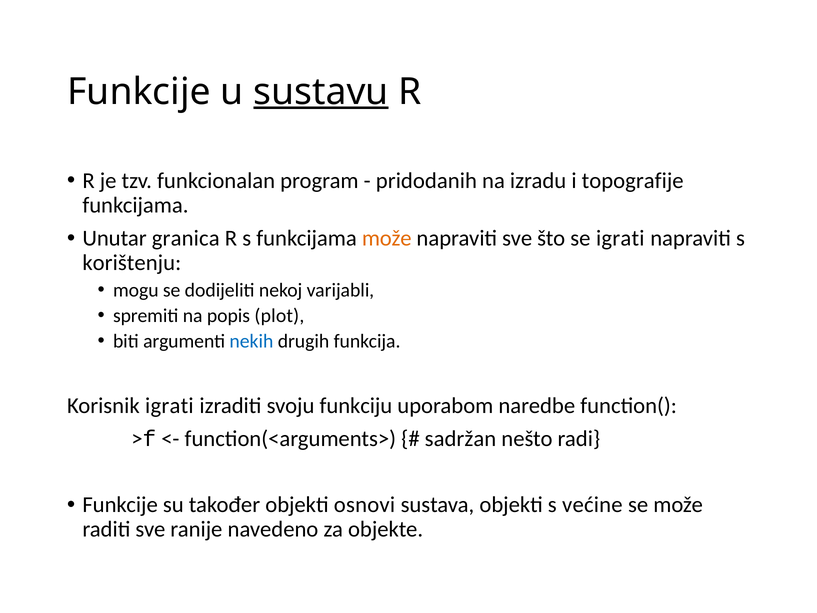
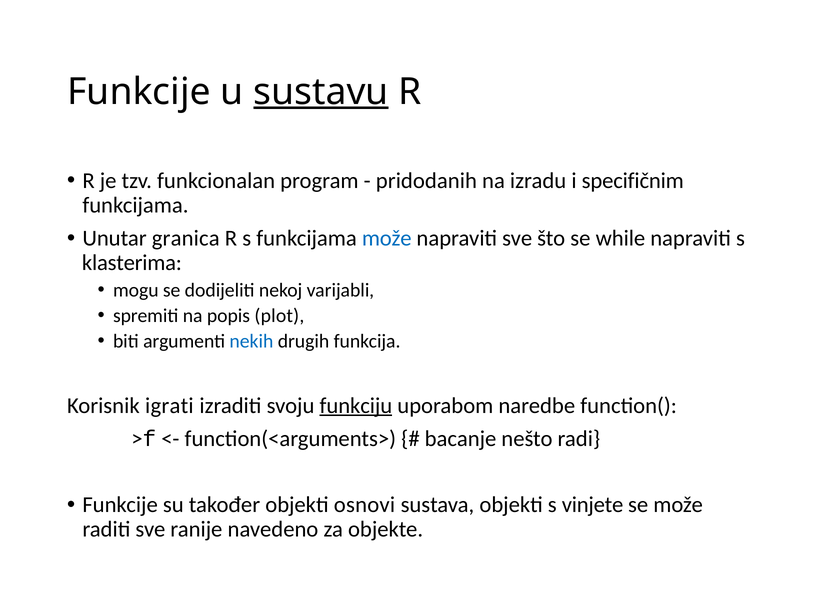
topografije: topografije -> specifičnim
može at (387, 238) colour: orange -> blue
se igrati: igrati -> while
korištenju: korištenju -> klasterima
funkciju underline: none -> present
sadržan: sadržan -> bacanje
većine: većine -> vinjete
